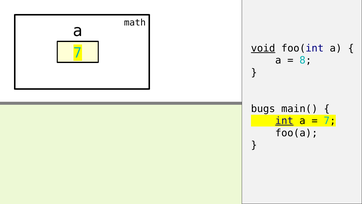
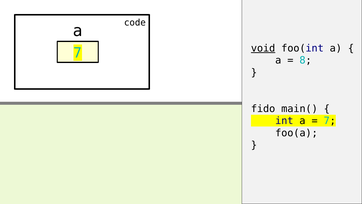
math: math -> code
bugs: bugs -> fido
int underline: present -> none
